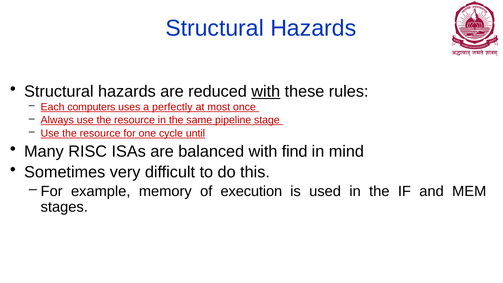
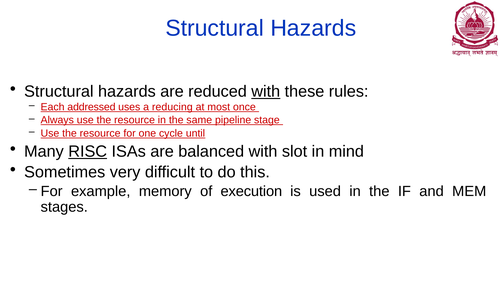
computers: computers -> addressed
perfectly: perfectly -> reducing
RISC underline: none -> present
find: find -> slot
